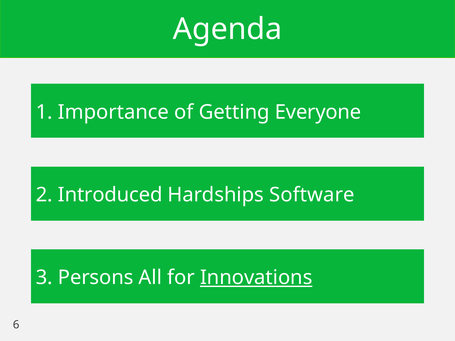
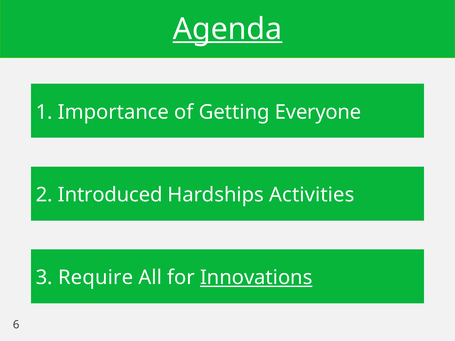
Agenda underline: none -> present
Software: Software -> Activities
Persons: Persons -> Require
